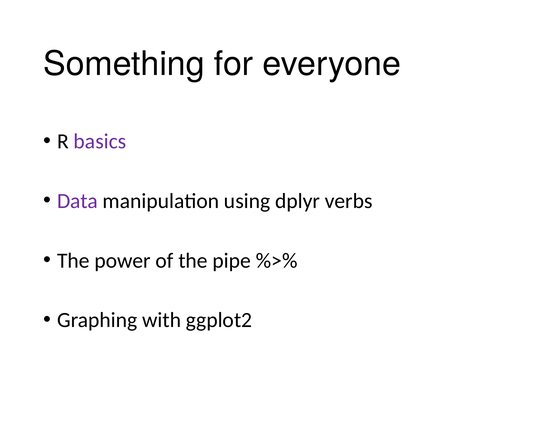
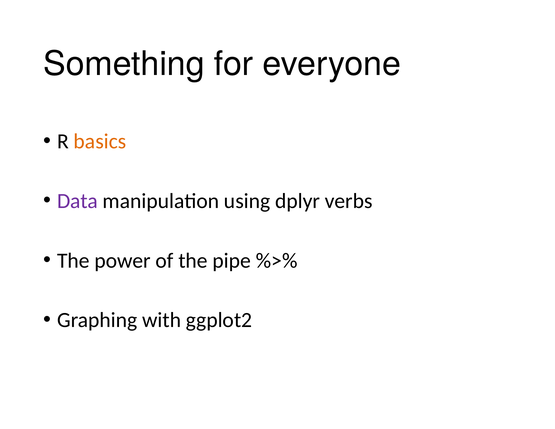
basics colour: purple -> orange
